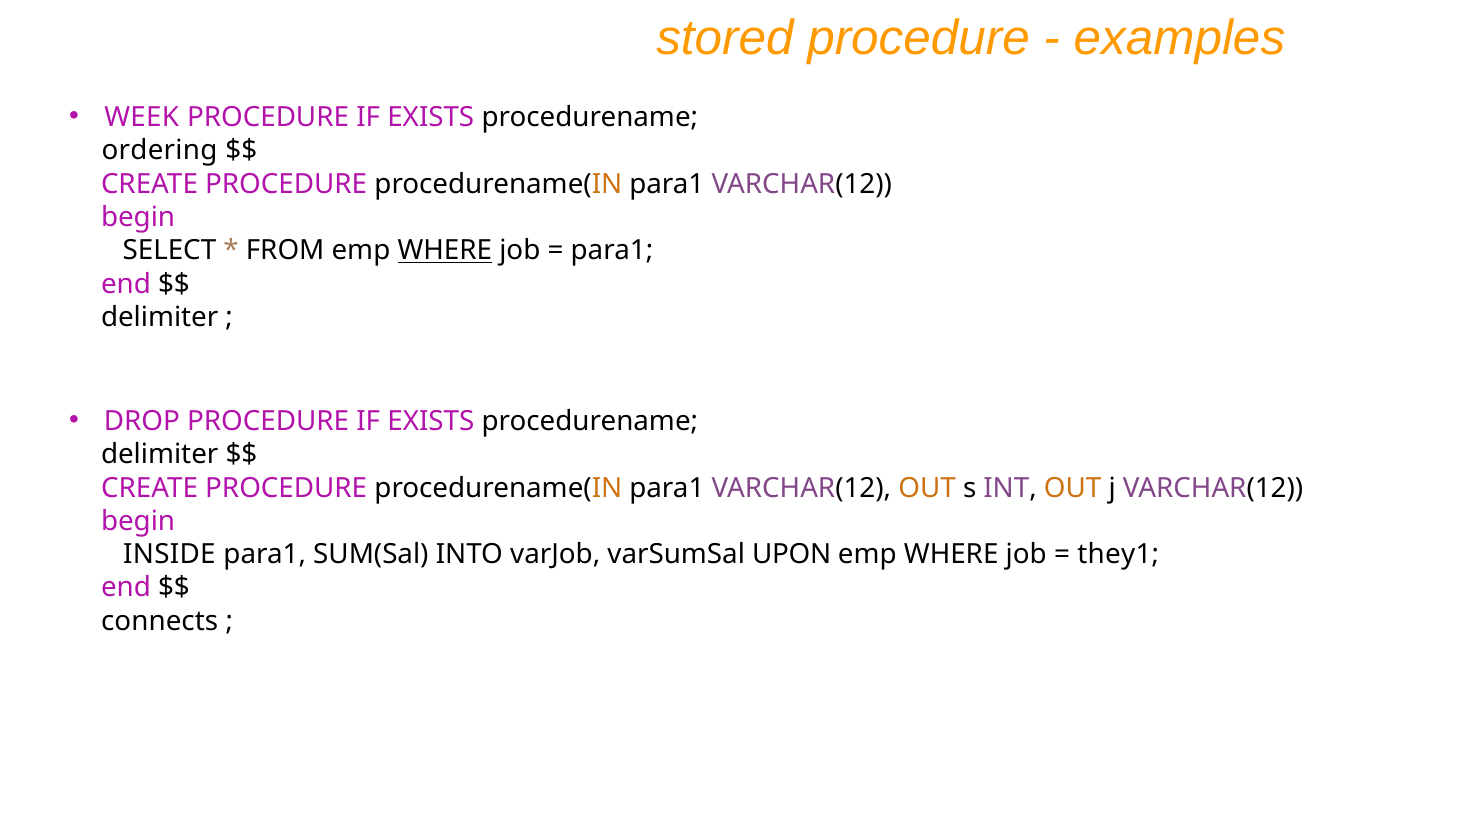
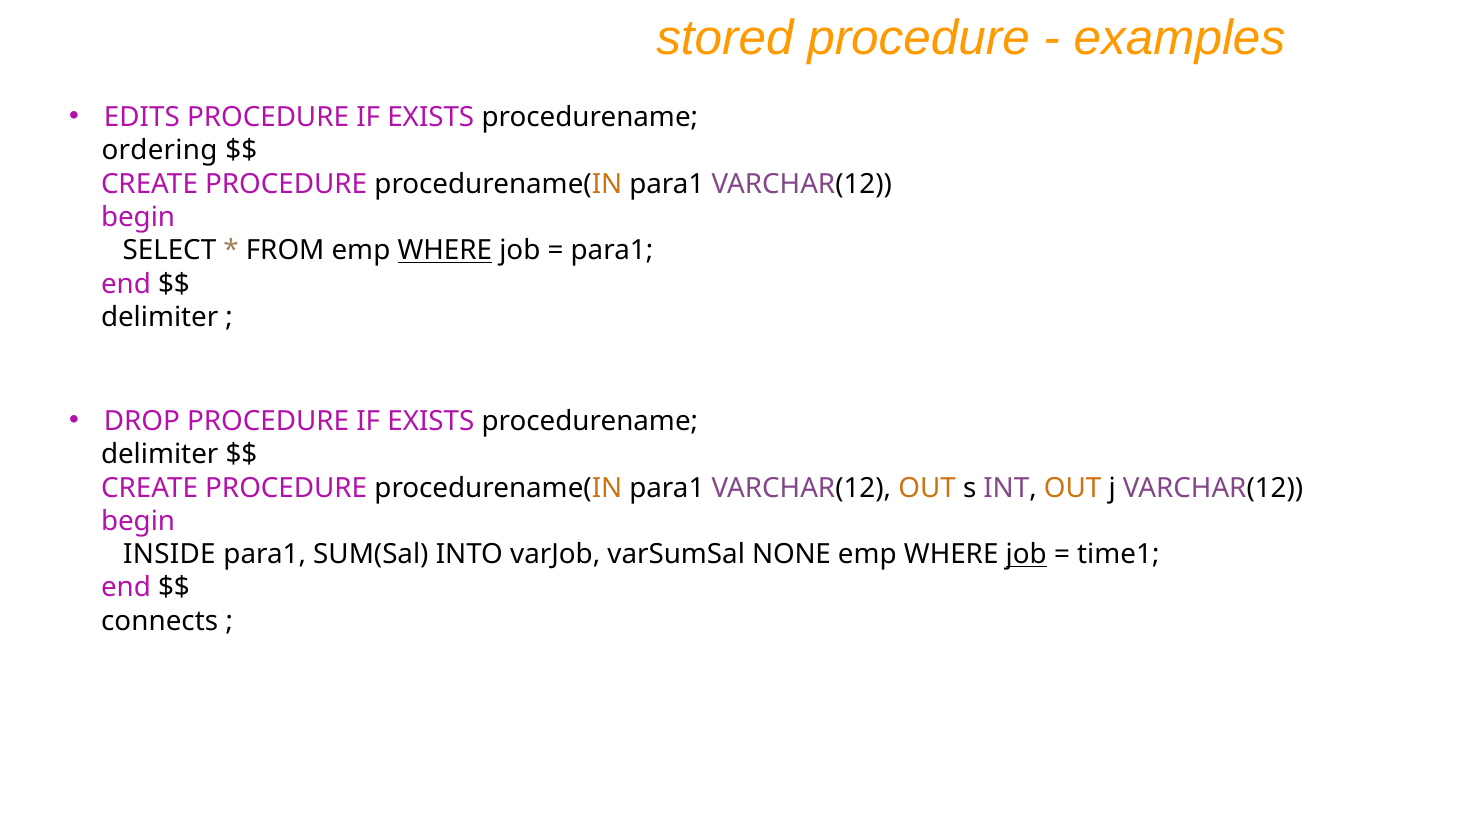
WEEK: WEEK -> EDITS
UPON: UPON -> NONE
job at (1026, 555) underline: none -> present
they1: they1 -> time1
